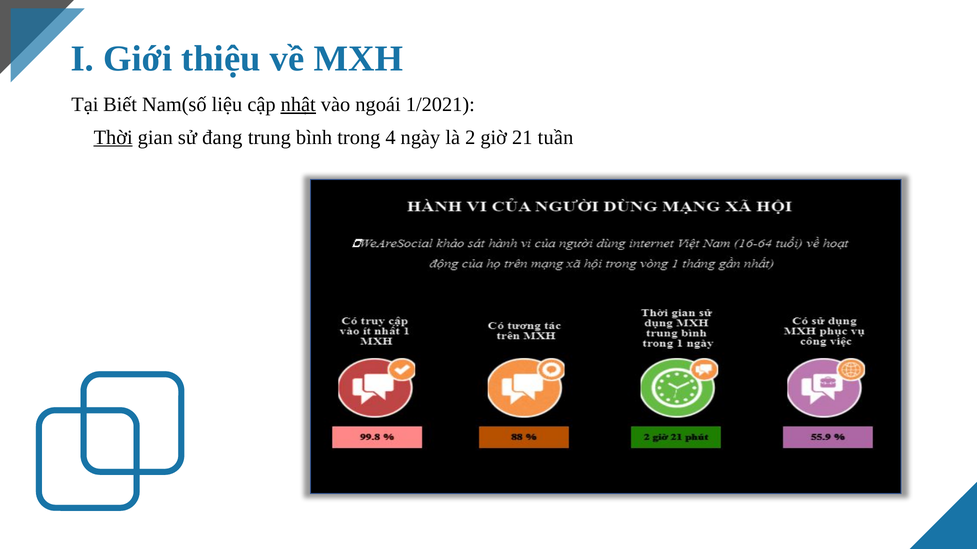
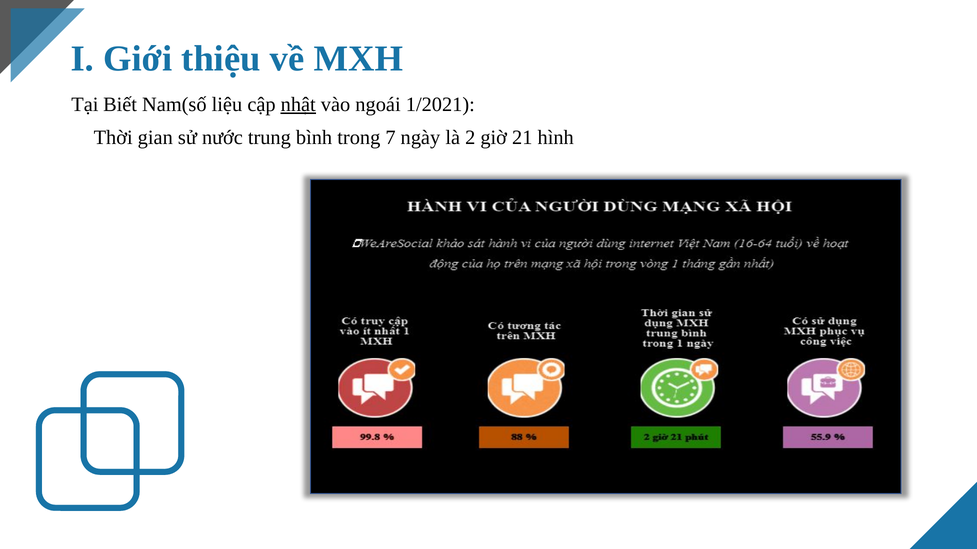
Thời underline: present -> none
đang: đang -> nước
4: 4 -> 7
tuần: tuần -> hình
